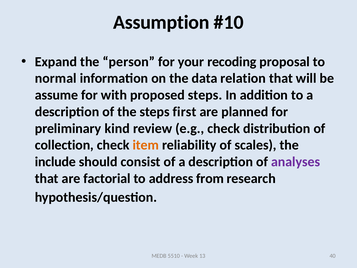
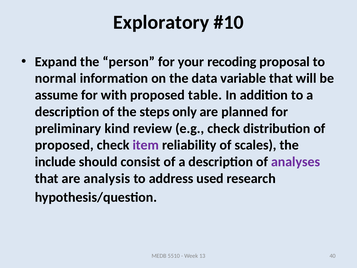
Assumption: Assumption -> Exploratory
relation: relation -> variable
proposed steps: steps -> table
first: first -> only
collection at (64, 145): collection -> proposed
item colour: orange -> purple
factorial: factorial -> analysis
from: from -> used
